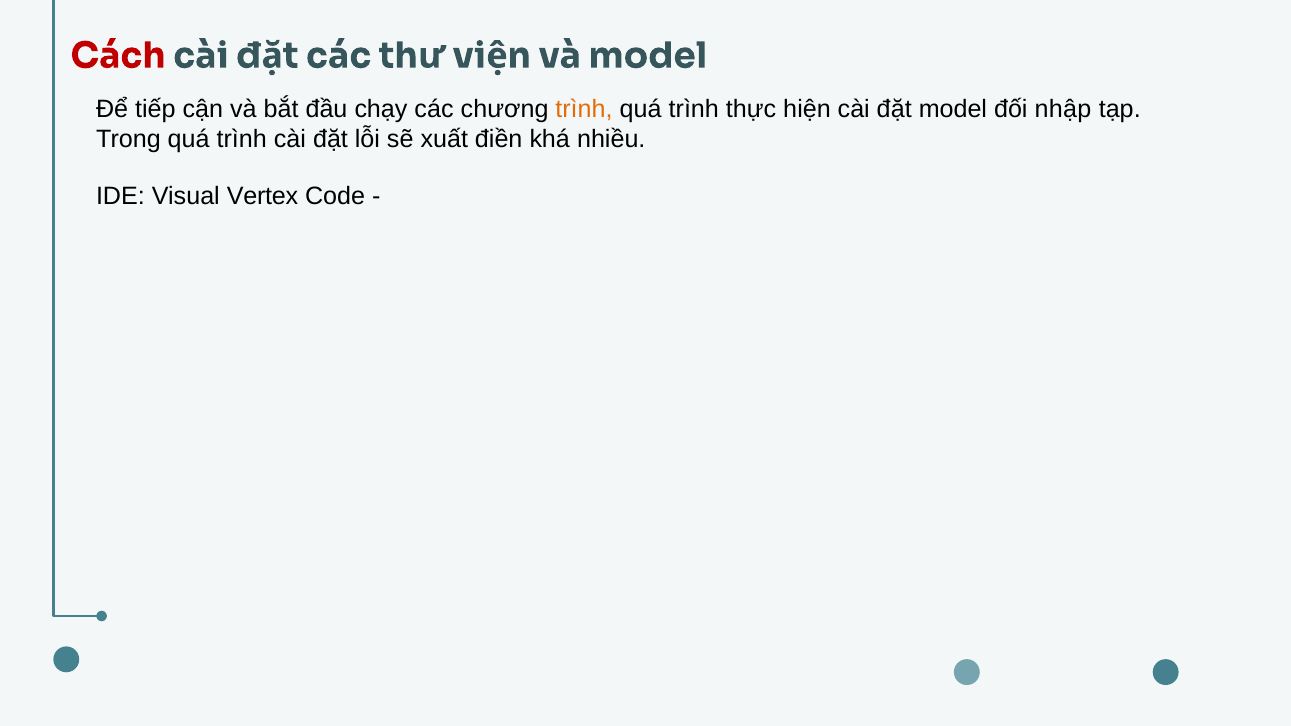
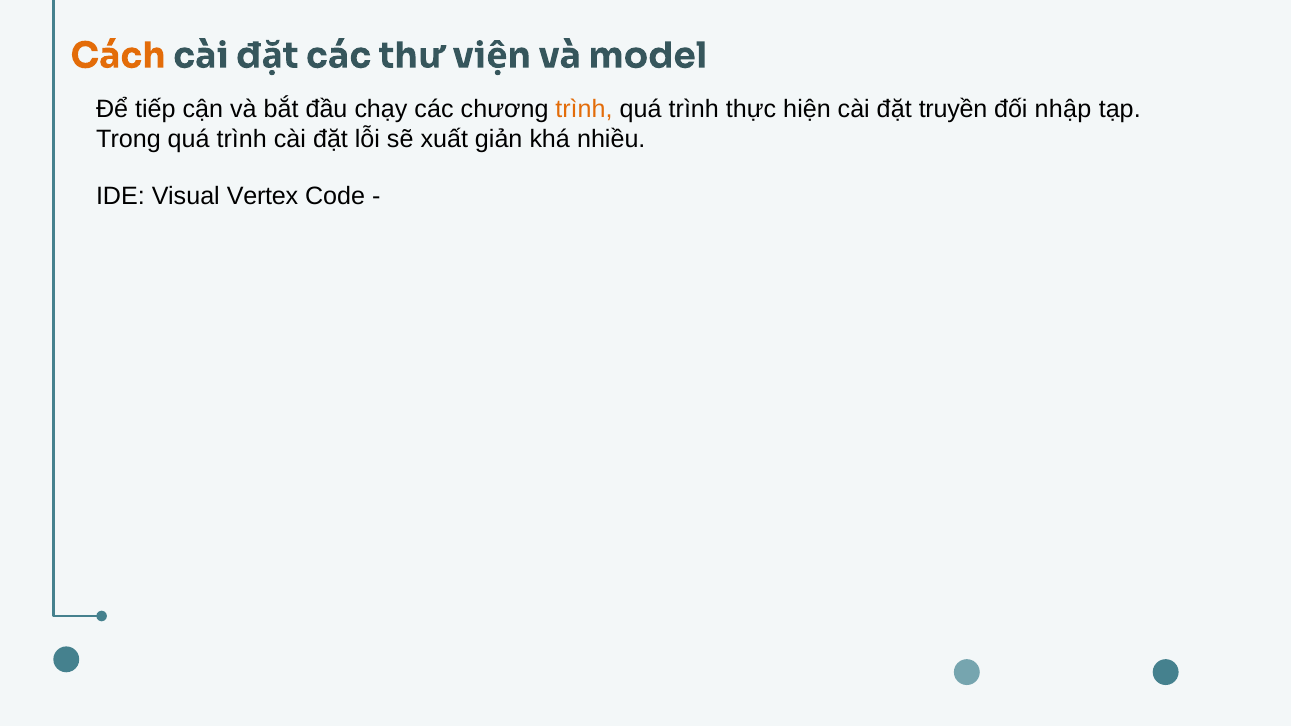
Cách colour: red -> orange
đặt model: model -> truyền
điền: điền -> giản
